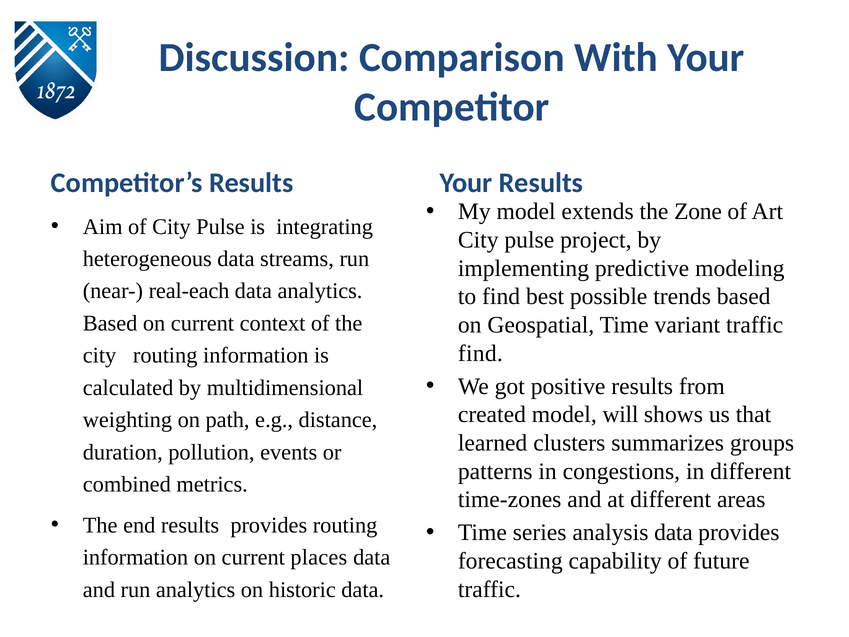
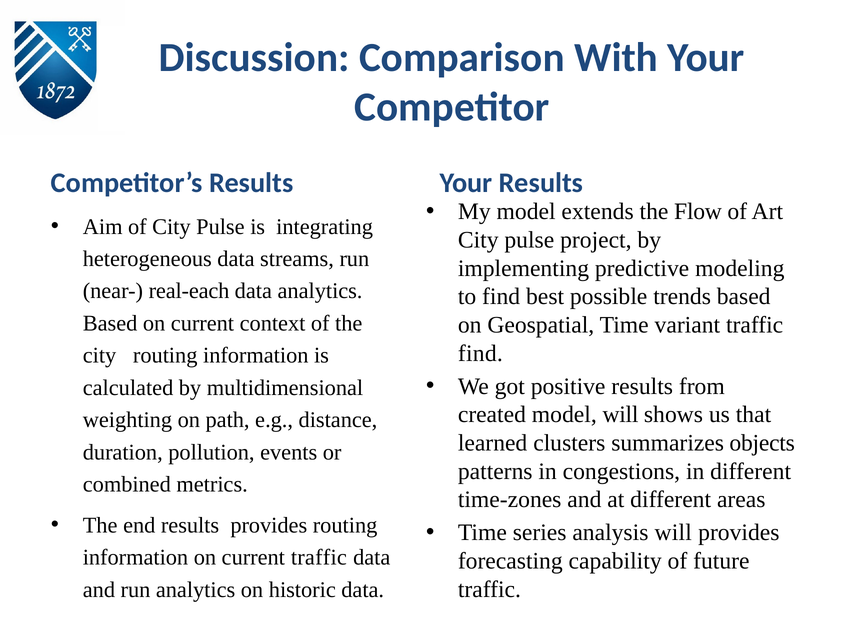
Zone: Zone -> Flow
groups: groups -> objects
analysis data: data -> will
current places: places -> traffic
